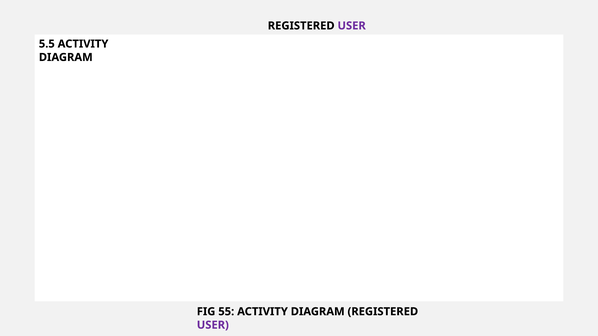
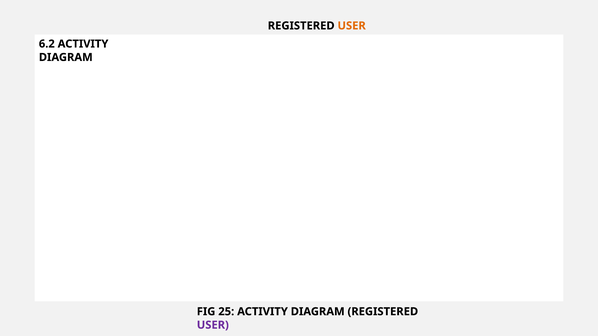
USER at (352, 26) colour: purple -> orange
5.5: 5.5 -> 6.2
55: 55 -> 25
